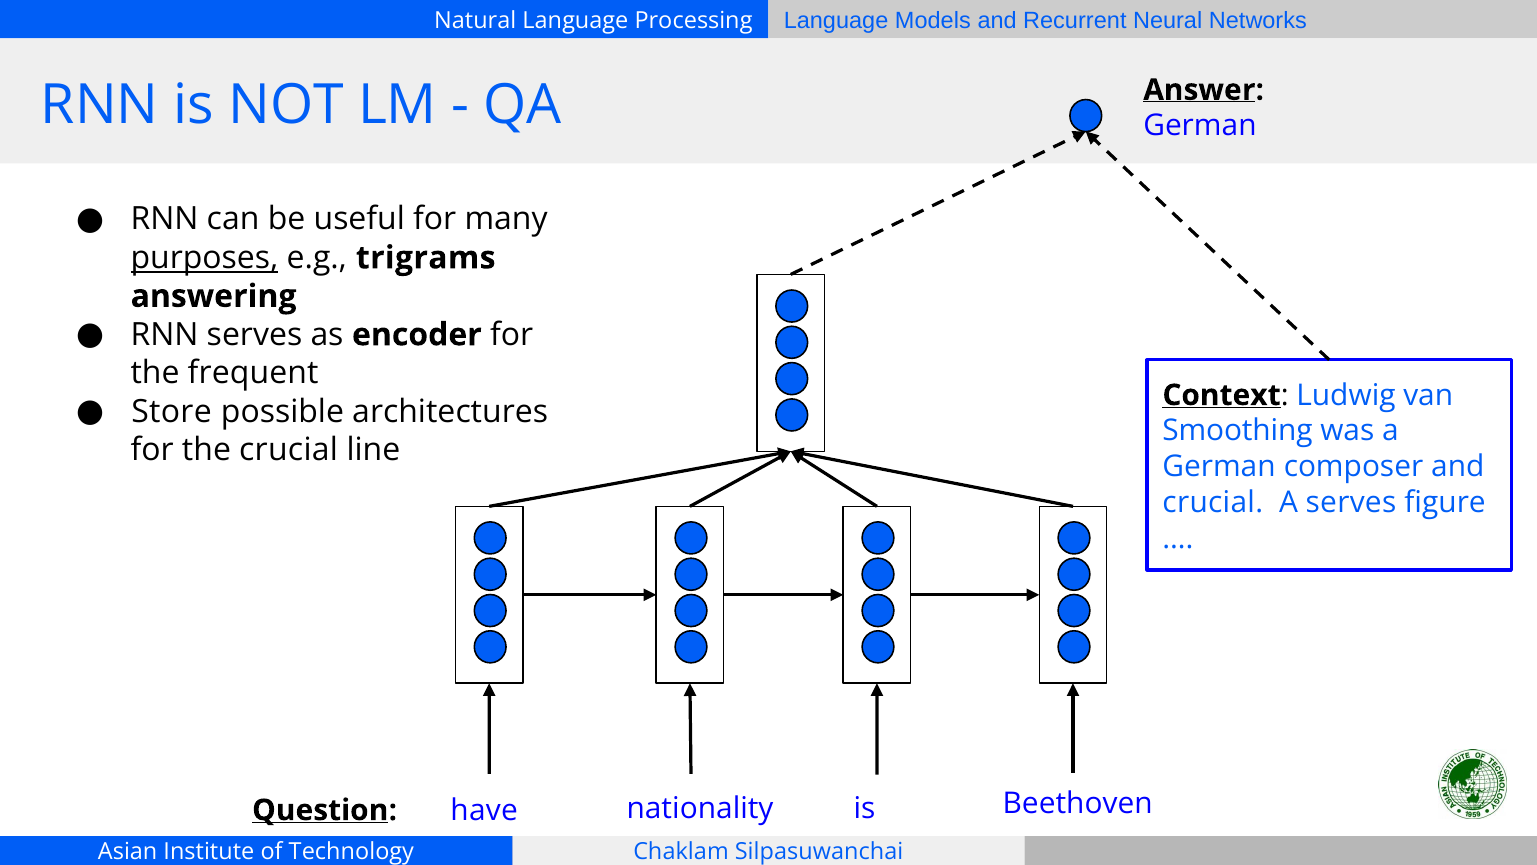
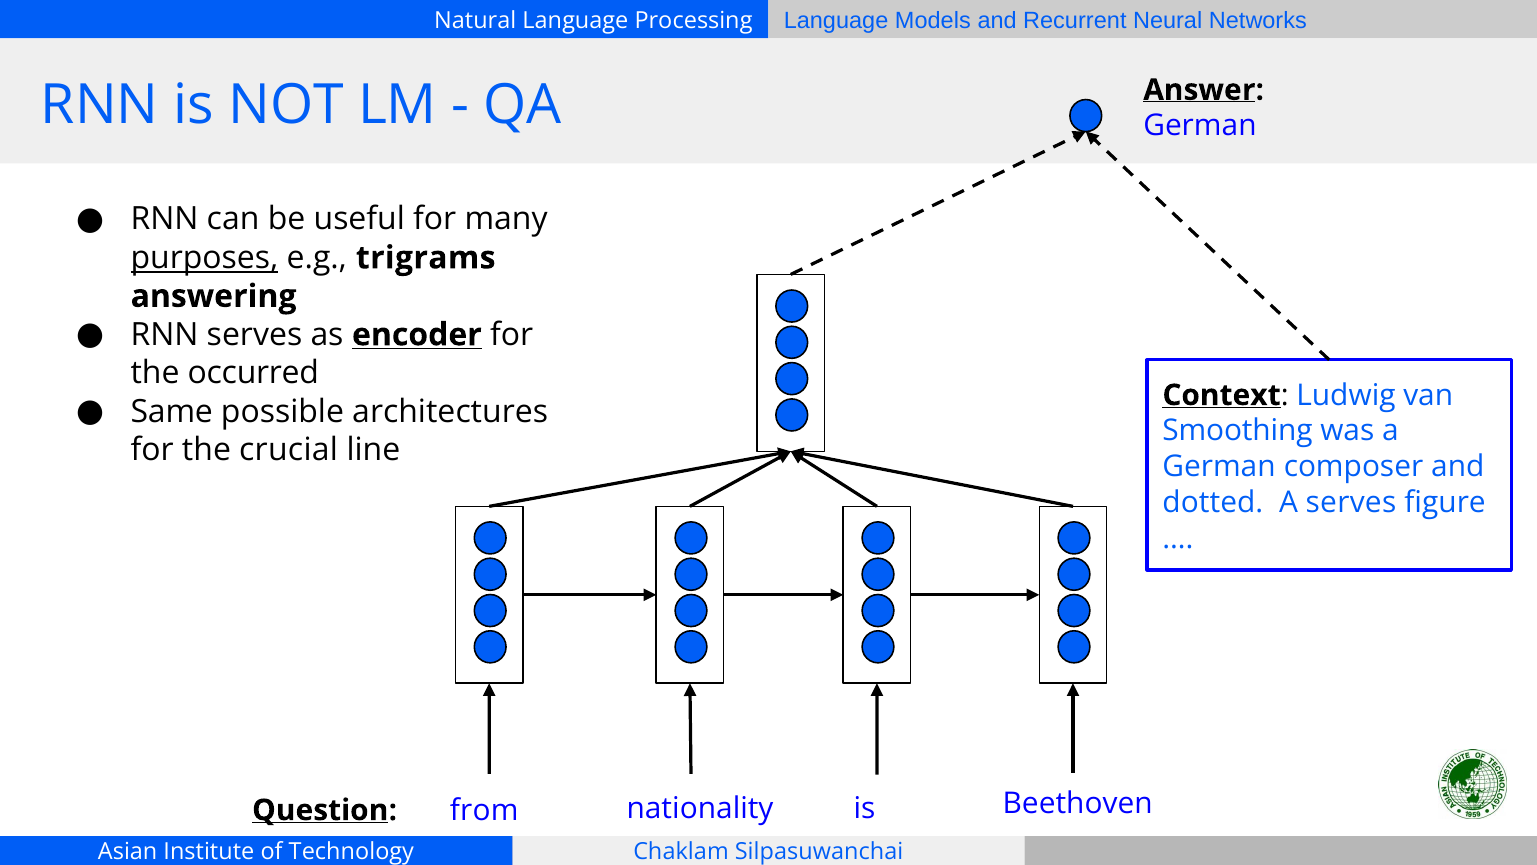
encoder underline: none -> present
frequent: frequent -> occurred
Store: Store -> Same
crucial at (1213, 503): crucial -> dotted
have: have -> from
